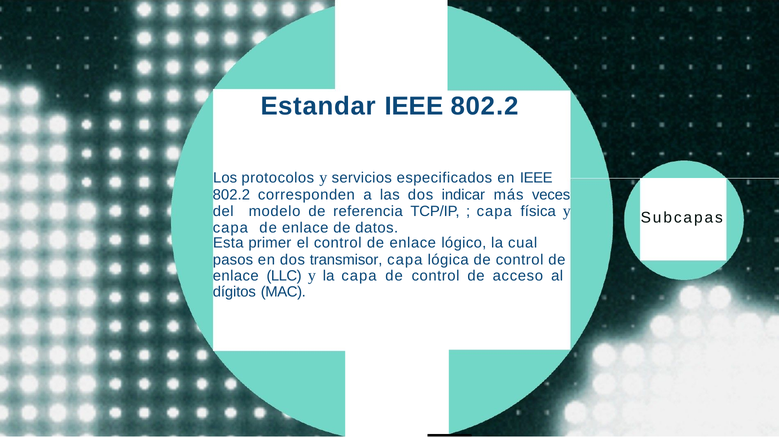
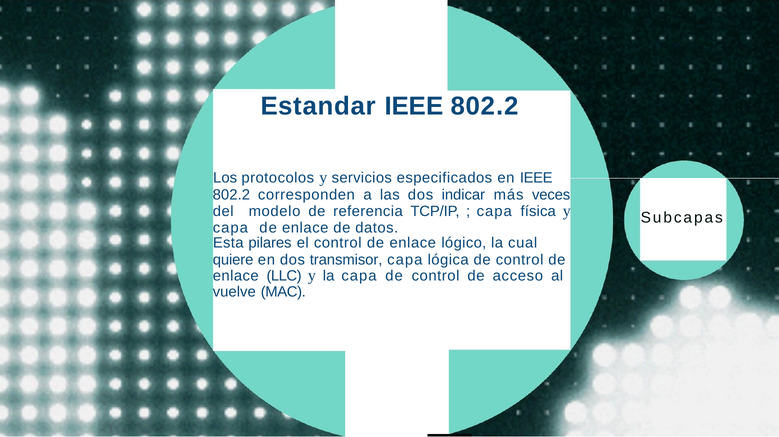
primer: primer -> pilares
pasos: pasos -> quiere
dígitos: dígitos -> vuelve
